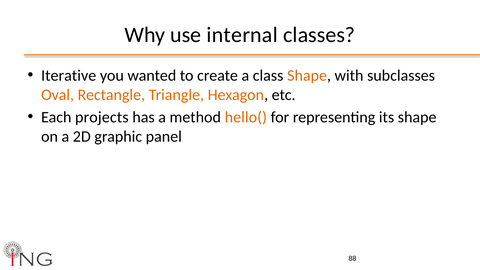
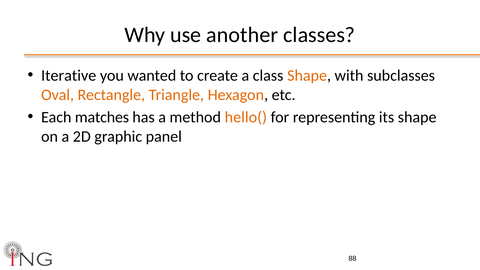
internal: internal -> another
projects: projects -> matches
